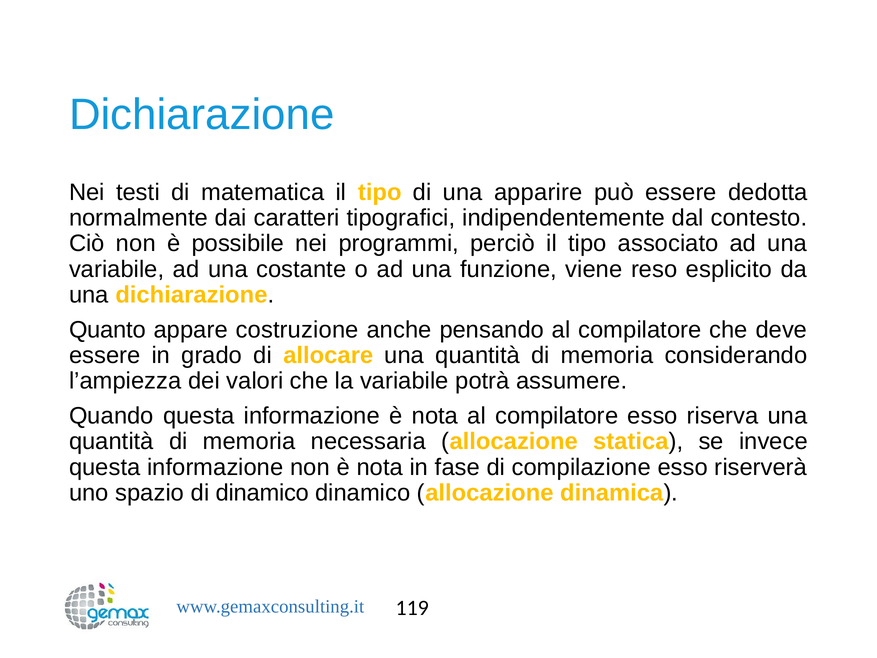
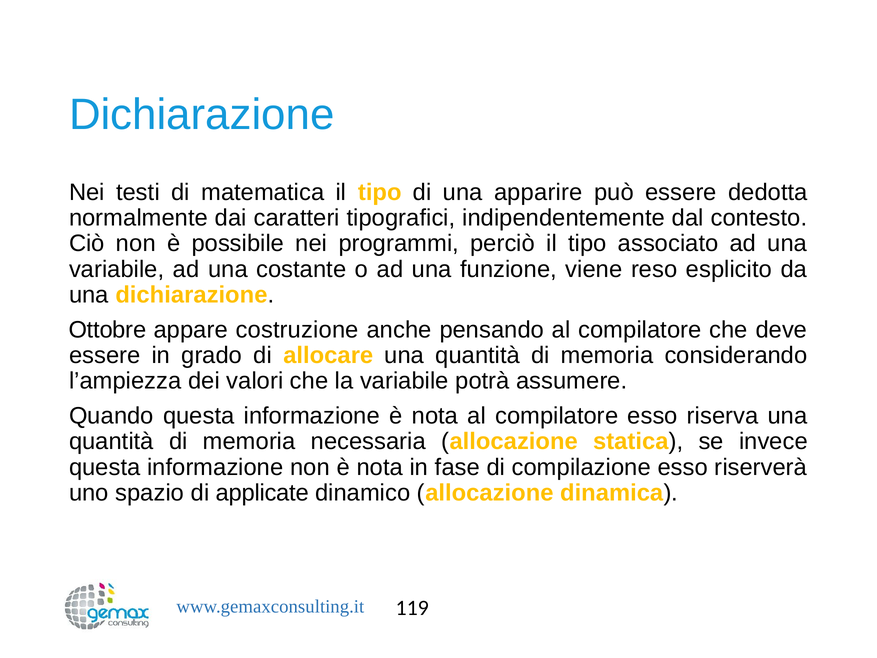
Quanto: Quanto -> Ottobre
di dinamico: dinamico -> applicate
